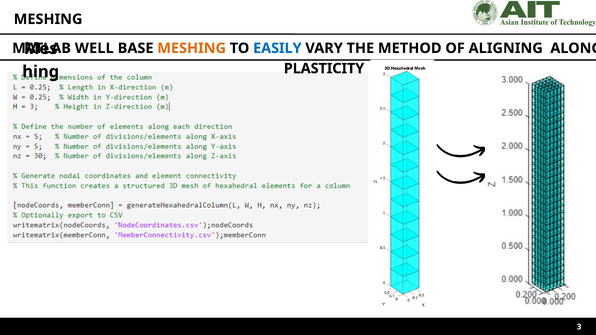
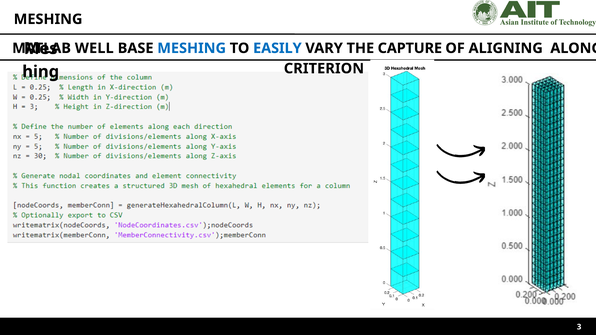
MESHING at (192, 48) colour: orange -> blue
METHOD: METHOD -> CAPTURE
PLASTICITY: PLASTICITY -> CRITERION
